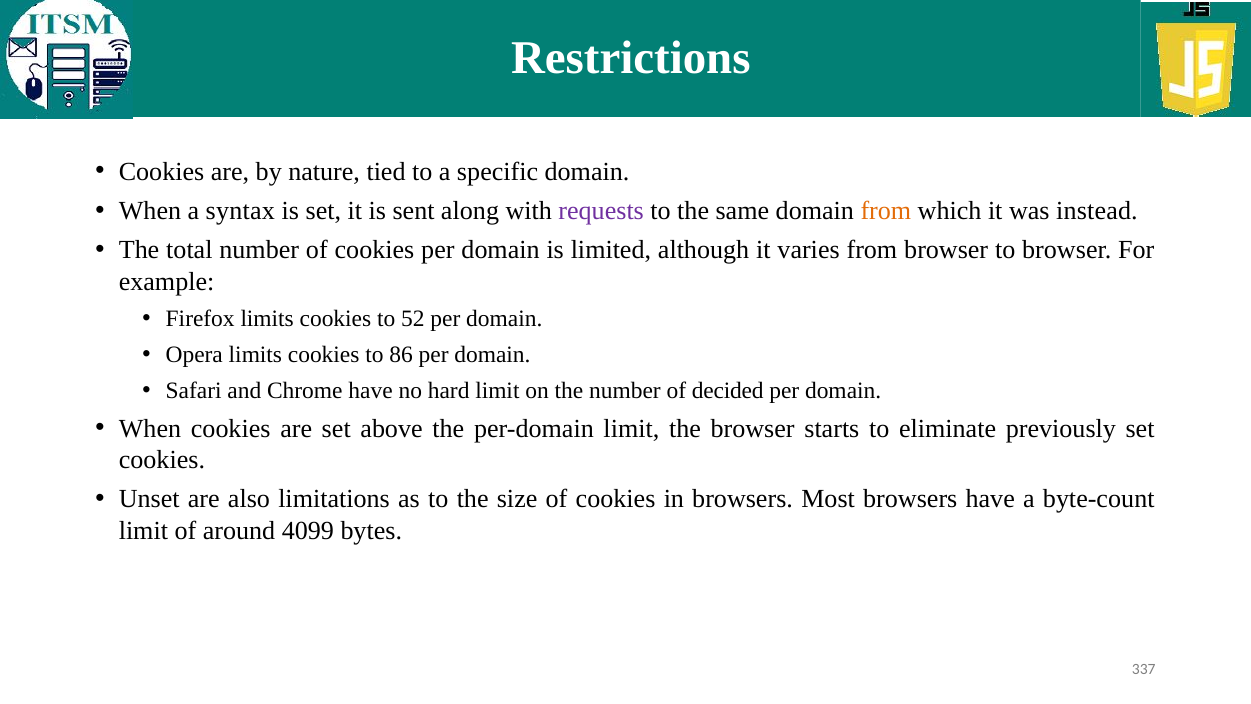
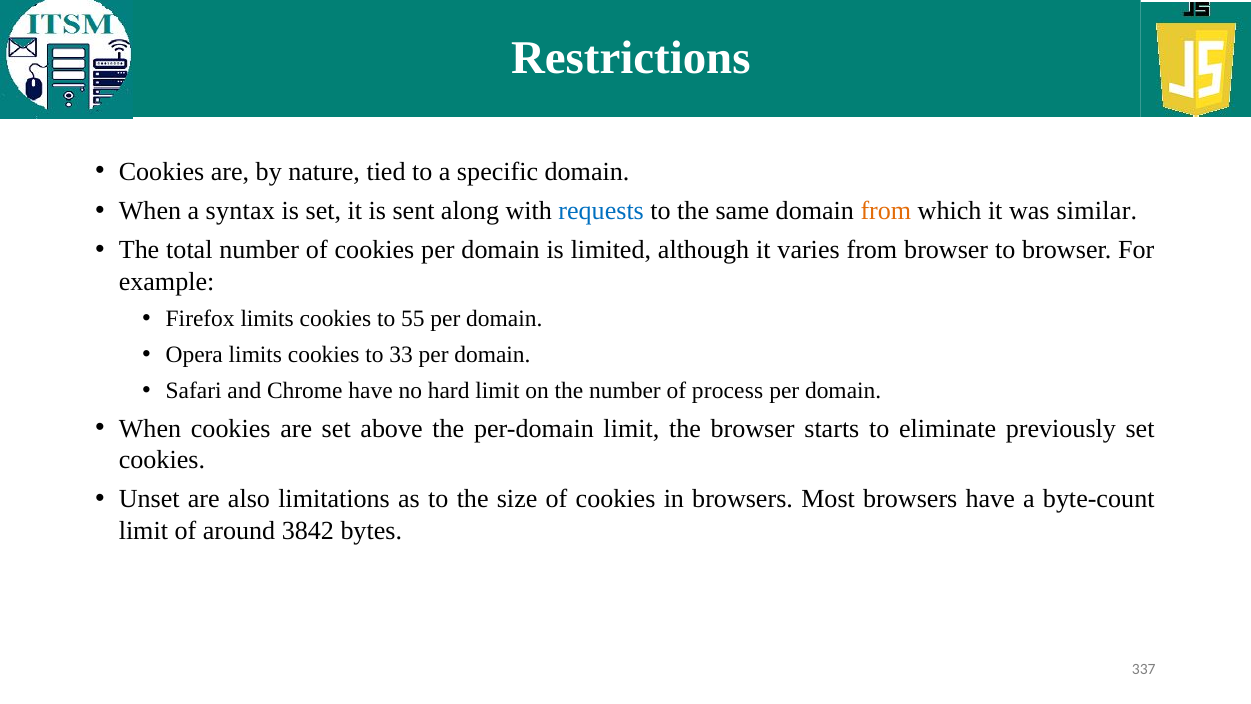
requests colour: purple -> blue
instead: instead -> similar
52: 52 -> 55
86: 86 -> 33
decided: decided -> process
4099: 4099 -> 3842
